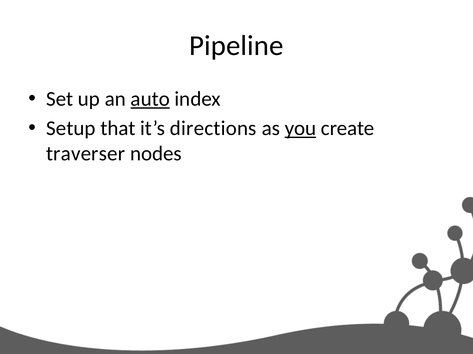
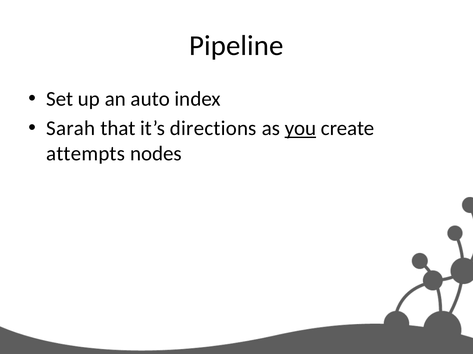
auto underline: present -> none
Setup: Setup -> Sarah
traverser: traverser -> attempts
